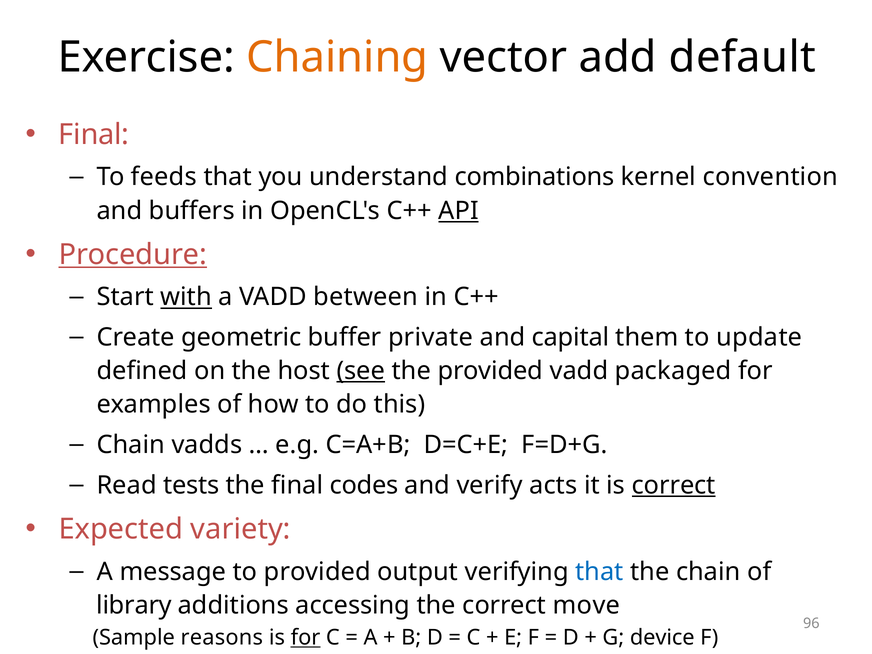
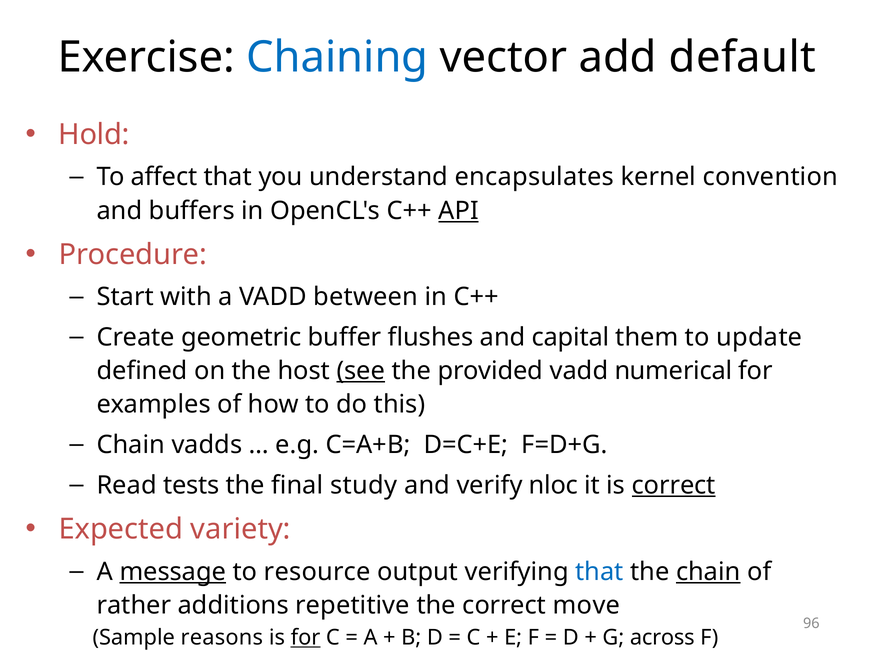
Chaining colour: orange -> blue
Final at (94, 135): Final -> Hold
feeds: feeds -> affect
combinations: combinations -> encapsulates
Procedure underline: present -> none
with underline: present -> none
private: private -> flushes
packaged: packaged -> numerical
codes: codes -> study
acts: acts -> nloc
message underline: none -> present
to provided: provided -> resource
chain at (708, 572) underline: none -> present
library: library -> rather
accessing: accessing -> repetitive
device: device -> across
